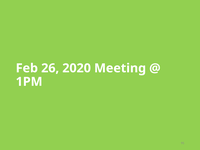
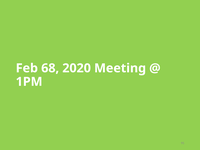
26: 26 -> 68
